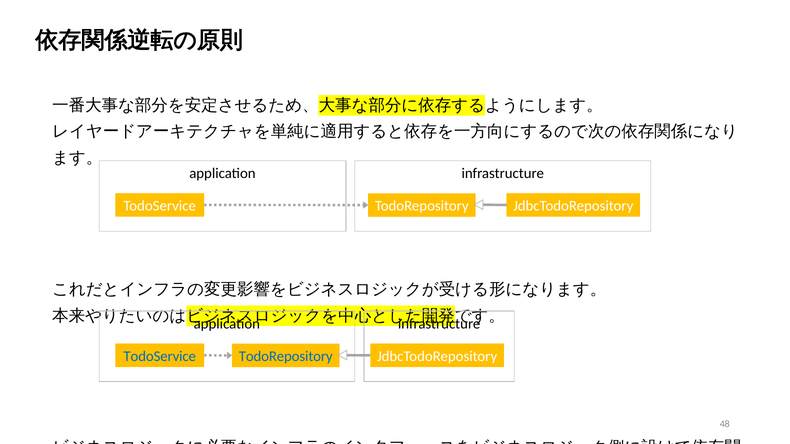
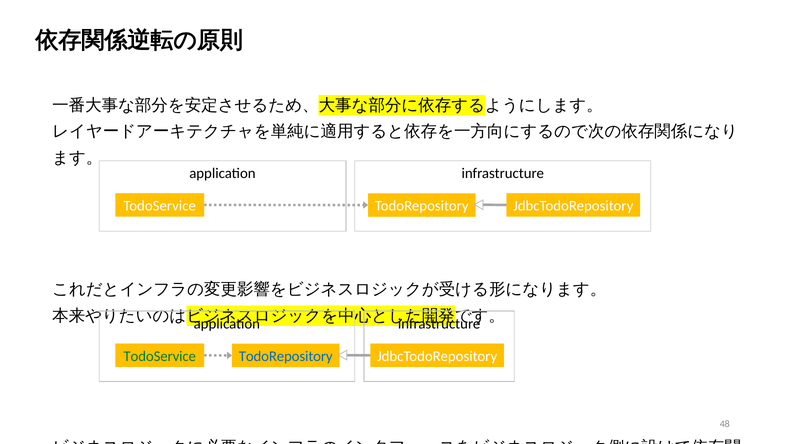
TodoService at (160, 357) colour: blue -> green
